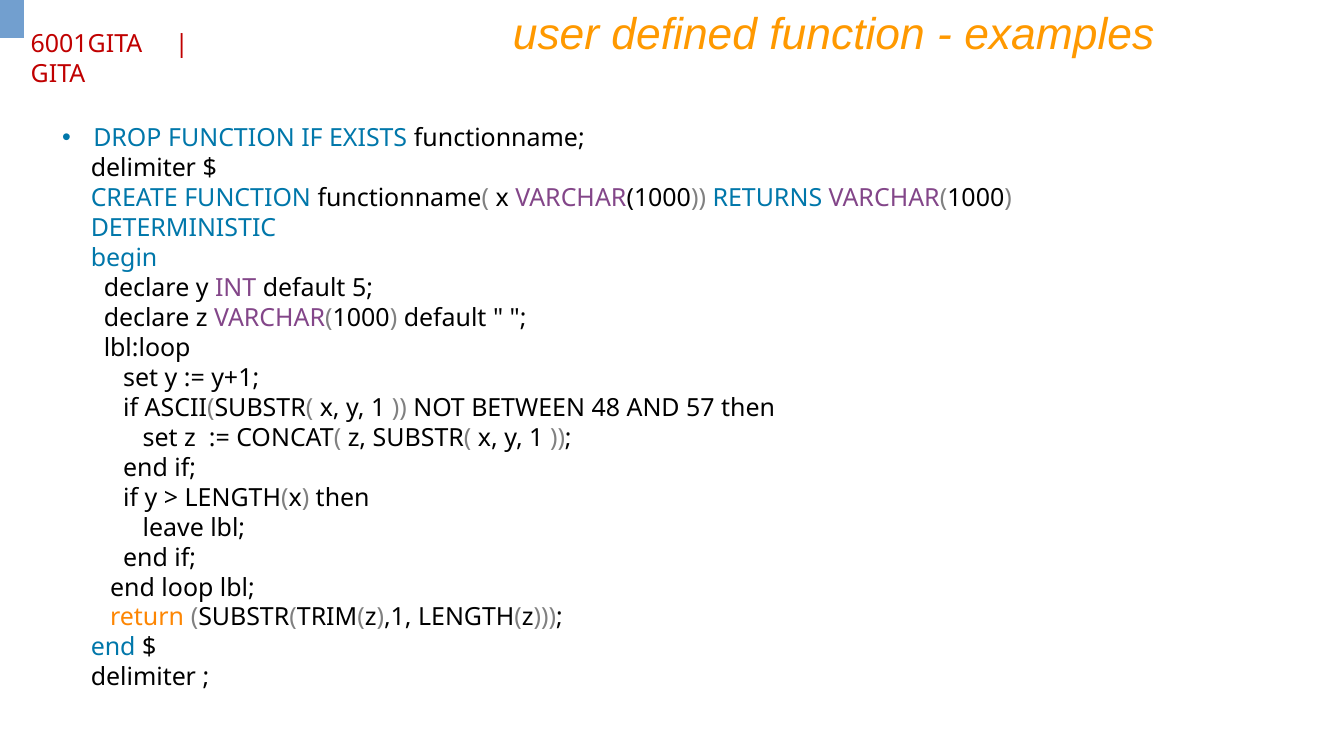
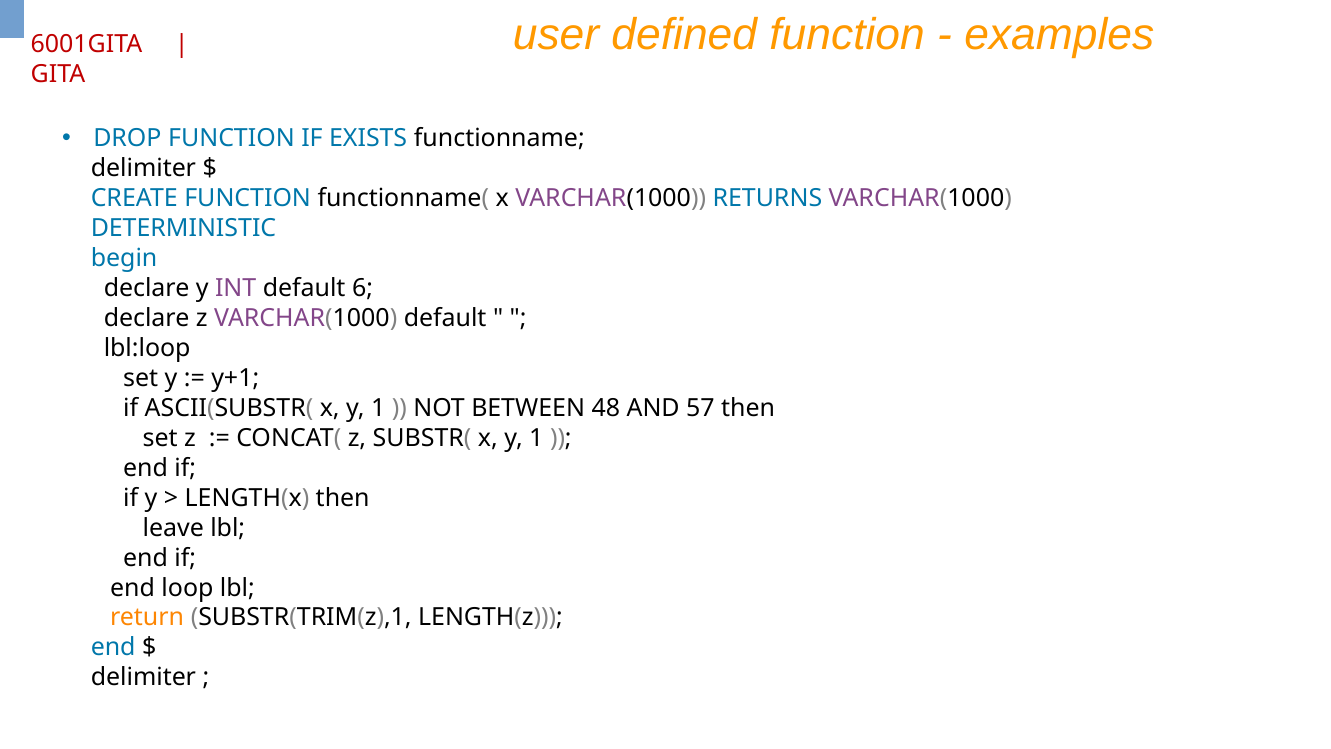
5: 5 -> 6
